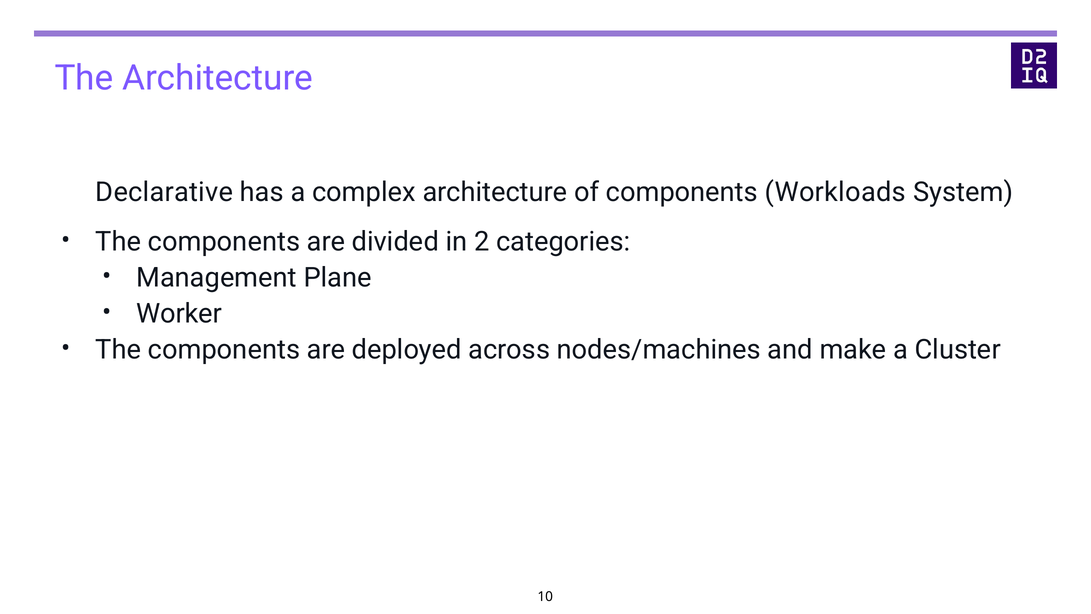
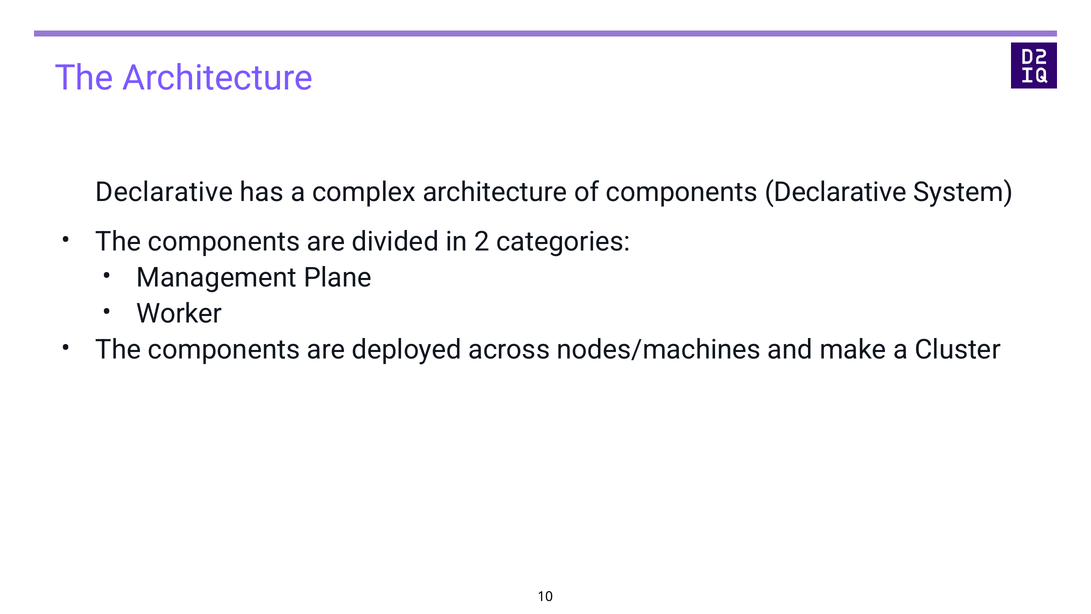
components Workloads: Workloads -> Declarative
